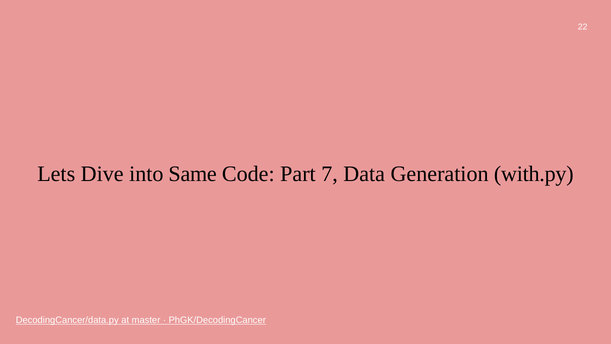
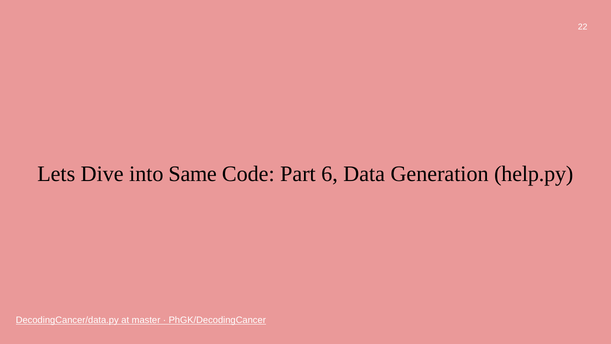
7: 7 -> 6
with.py: with.py -> help.py
